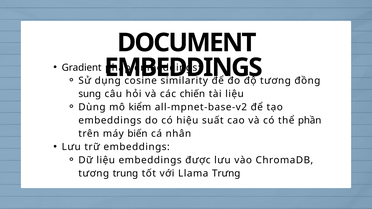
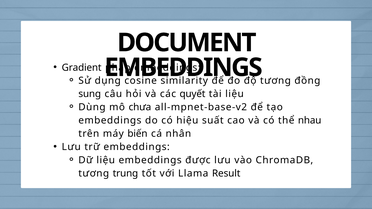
chiến: chiến -> quyết
kiểm: kiểm -> chưa
phần: phần -> nhau
Trưng: Trưng -> Result
